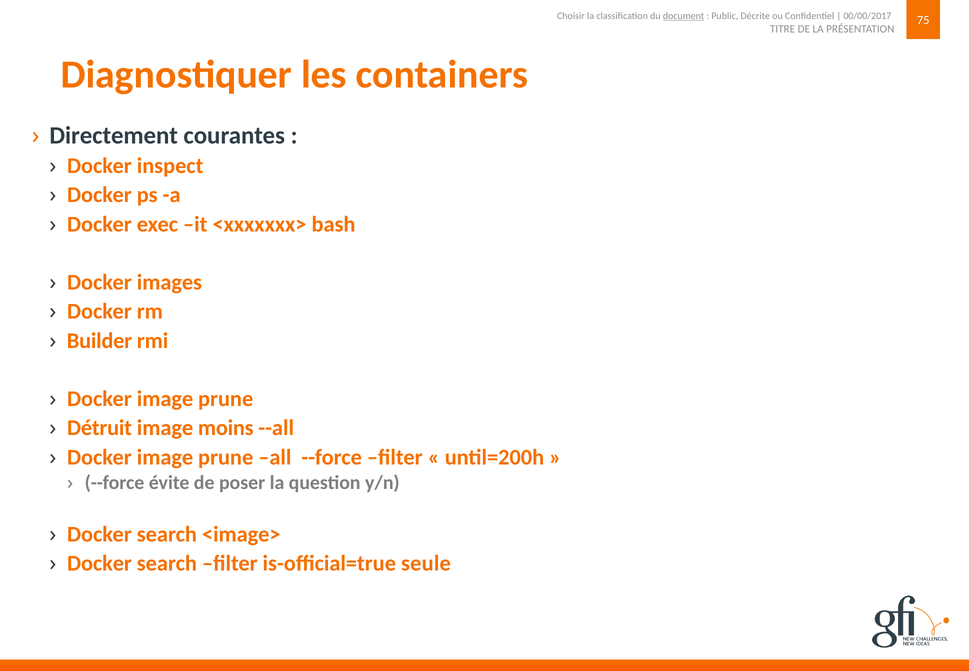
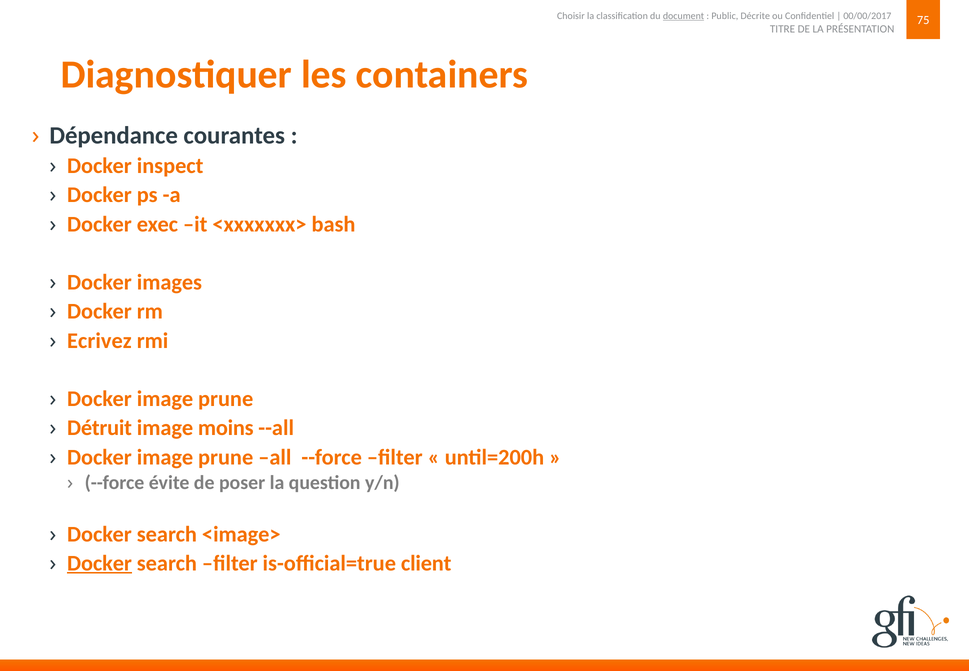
Directement: Directement -> Dépendance
Builder: Builder -> Ecrivez
Docker at (99, 563) underline: none -> present
seule: seule -> client
